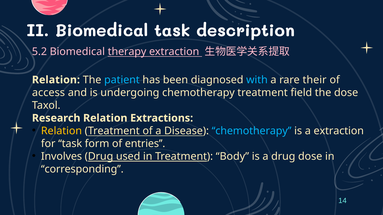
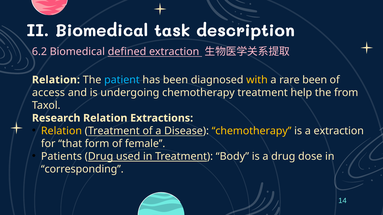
5.2: 5.2 -> 6.2
therapy: therapy -> defined
with colour: light blue -> yellow
rare their: their -> been
field: field -> help
the dose: dose -> from
chemotherapy at (252, 131) colour: light blue -> yellow
for task: task -> that
entries: entries -> female
Involves: Involves -> Patients
